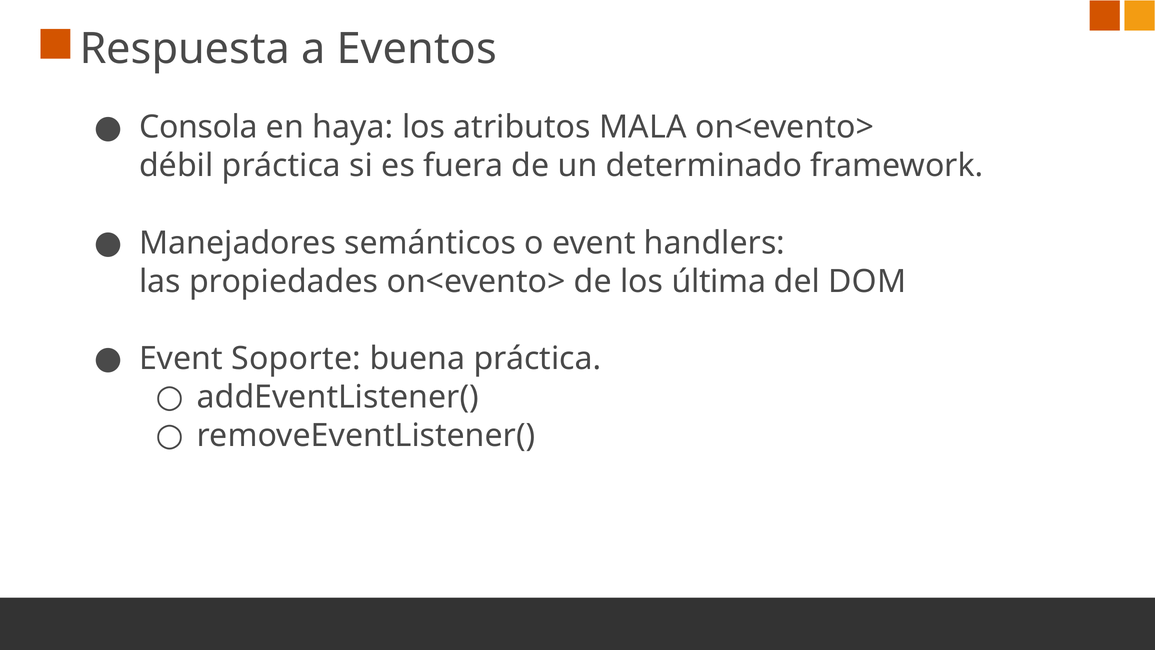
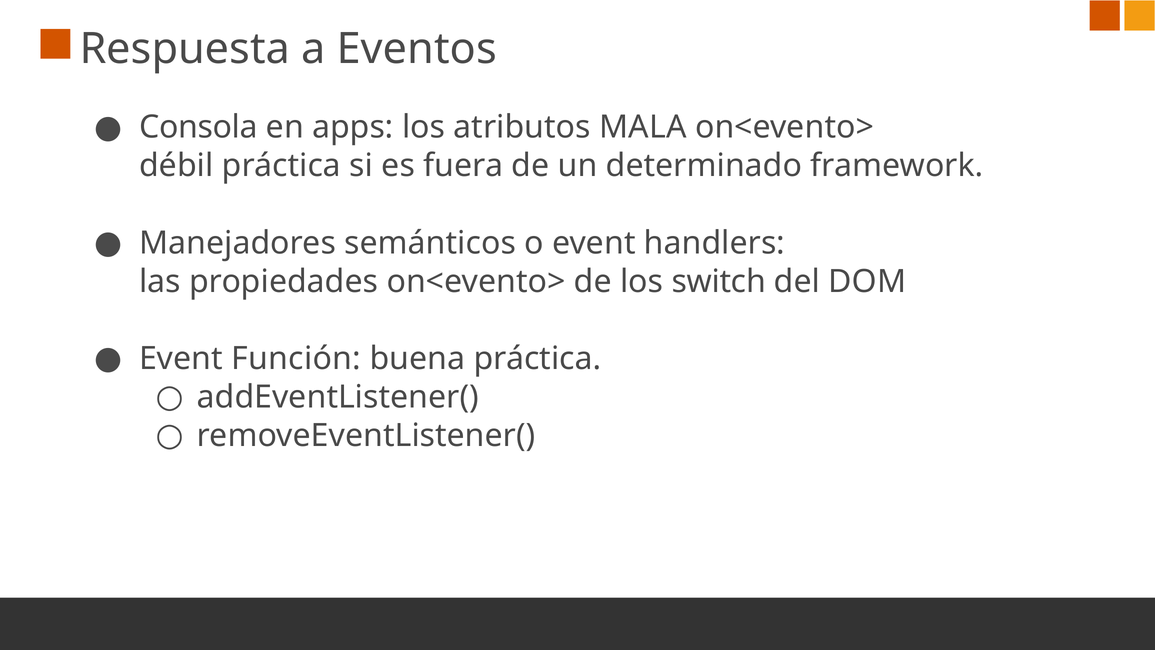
haya: haya -> apps
última: última -> switch
Soporte: Soporte -> Función
